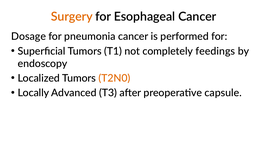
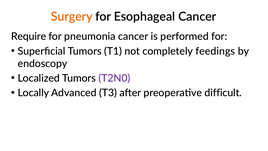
Dosage: Dosage -> Require
T2N0 colour: orange -> purple
capsule: capsule -> difficult
